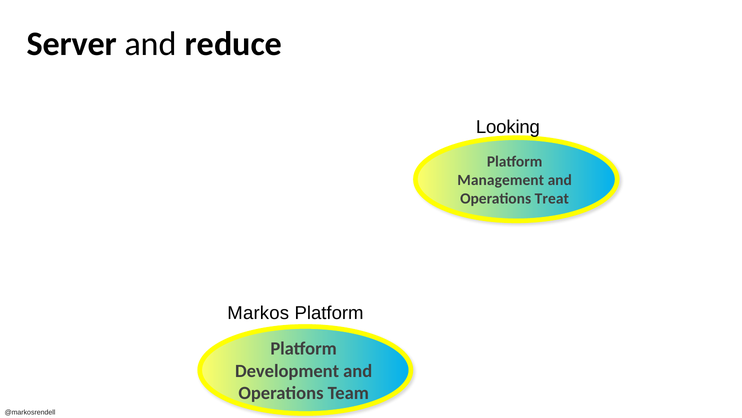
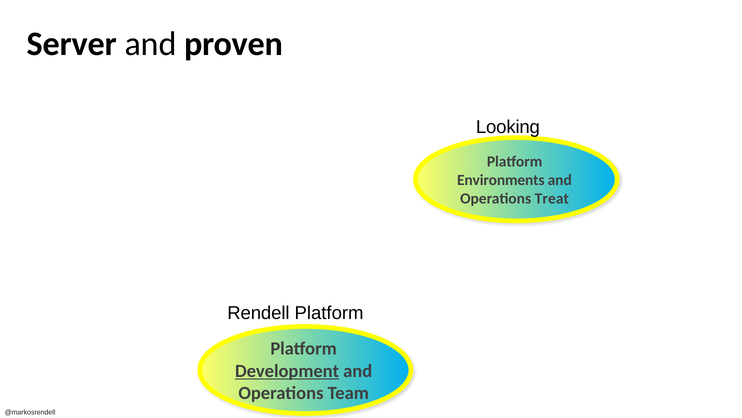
reduce: reduce -> proven
Management: Management -> Environments
Markos: Markos -> Rendell
Development underline: none -> present
